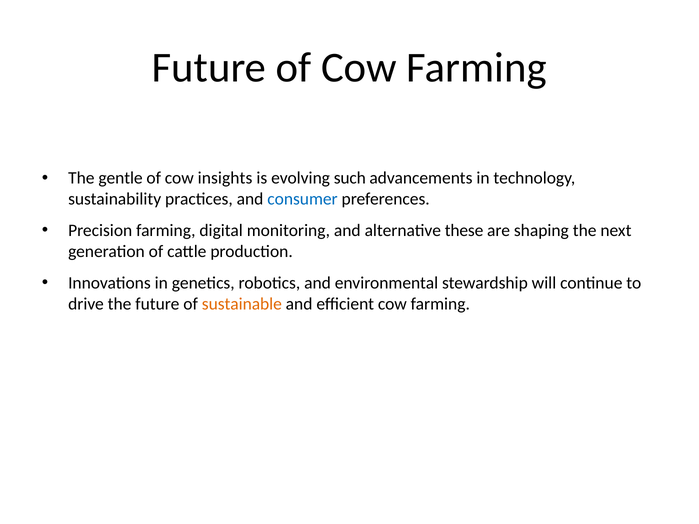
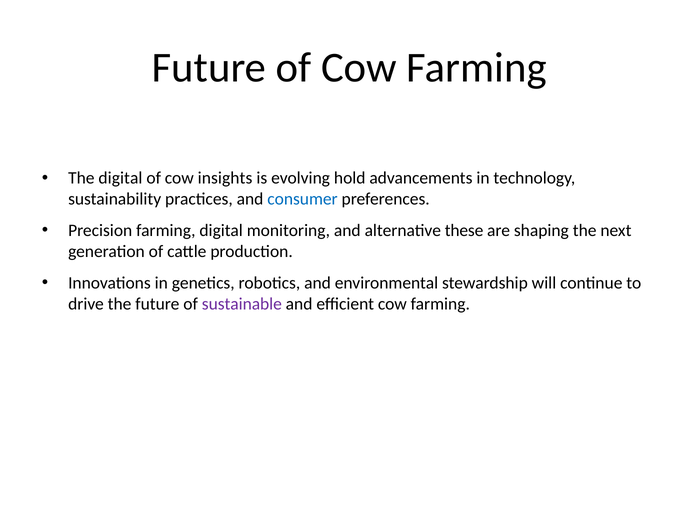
The gentle: gentle -> digital
such: such -> hold
sustainable colour: orange -> purple
